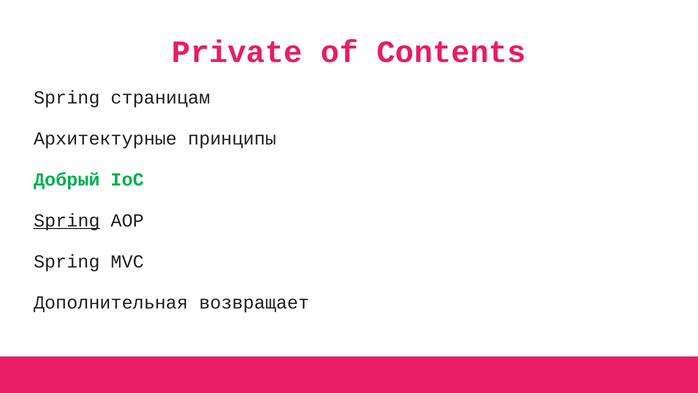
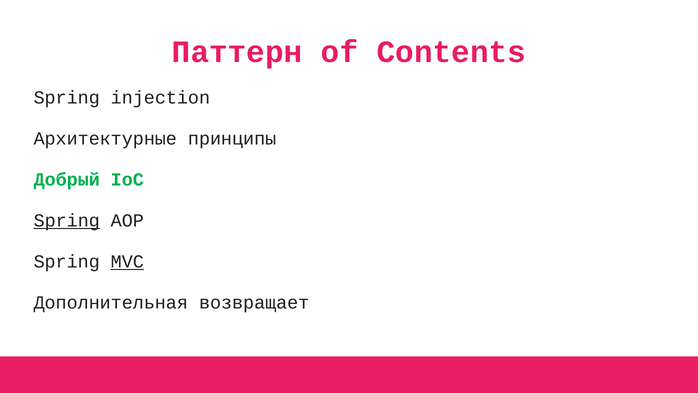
Private: Private -> Паттерн
страницам: страницам -> injection
MVC underline: none -> present
